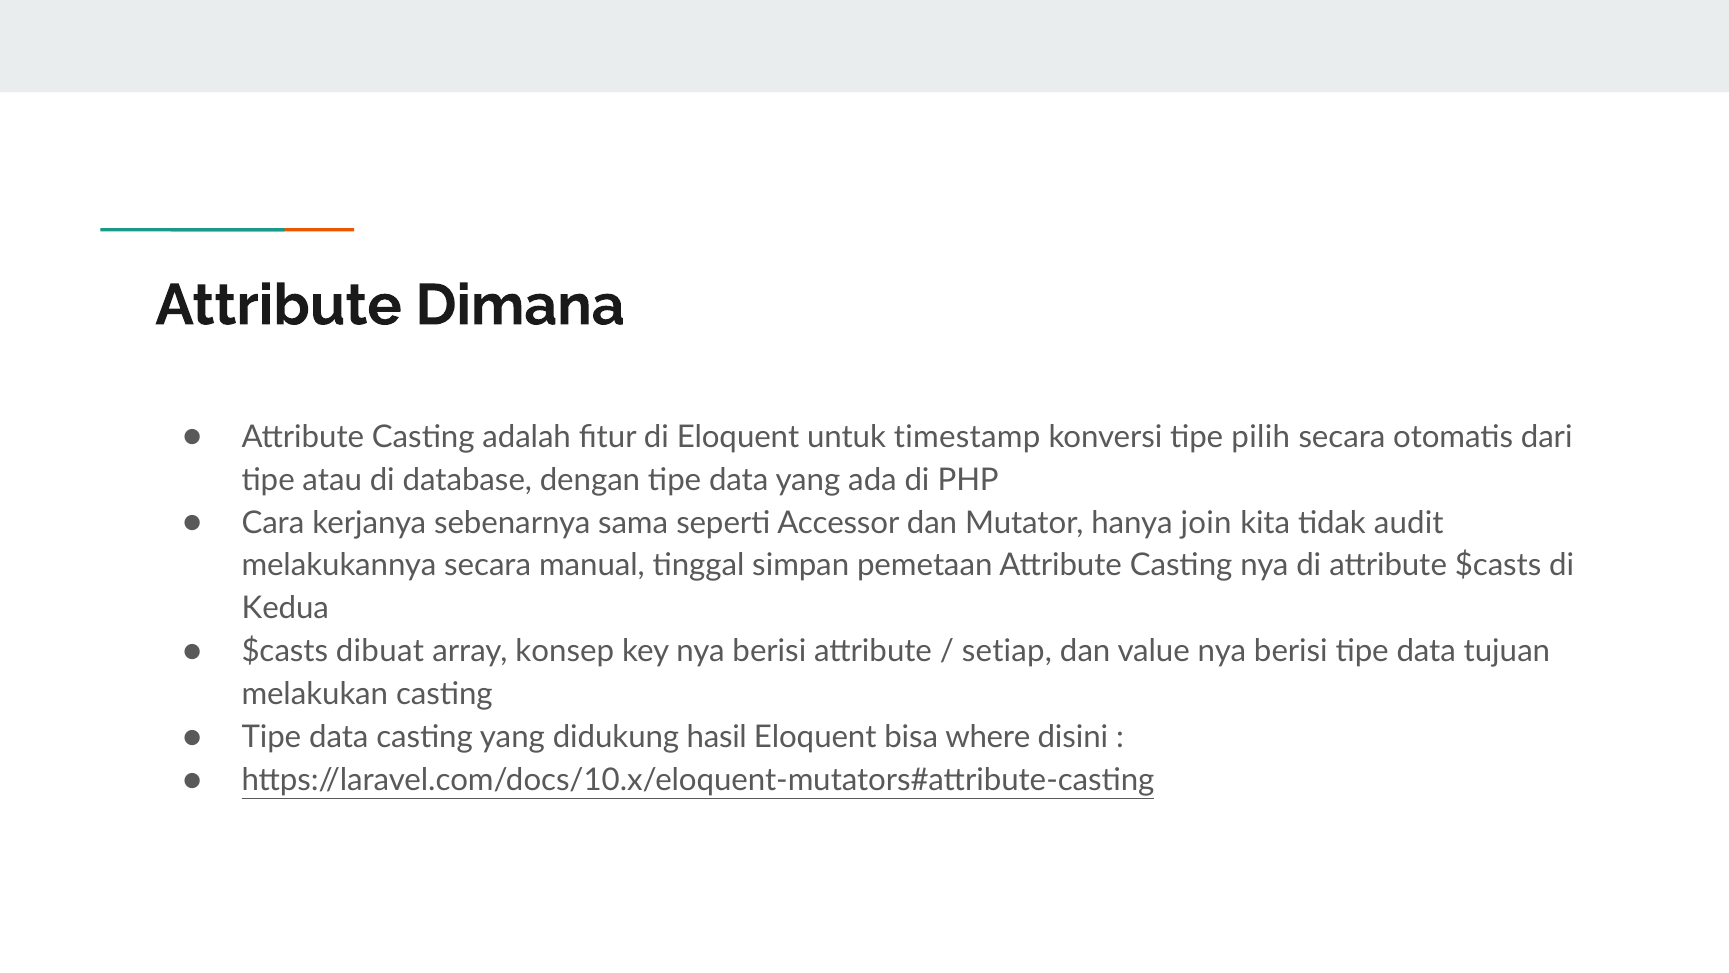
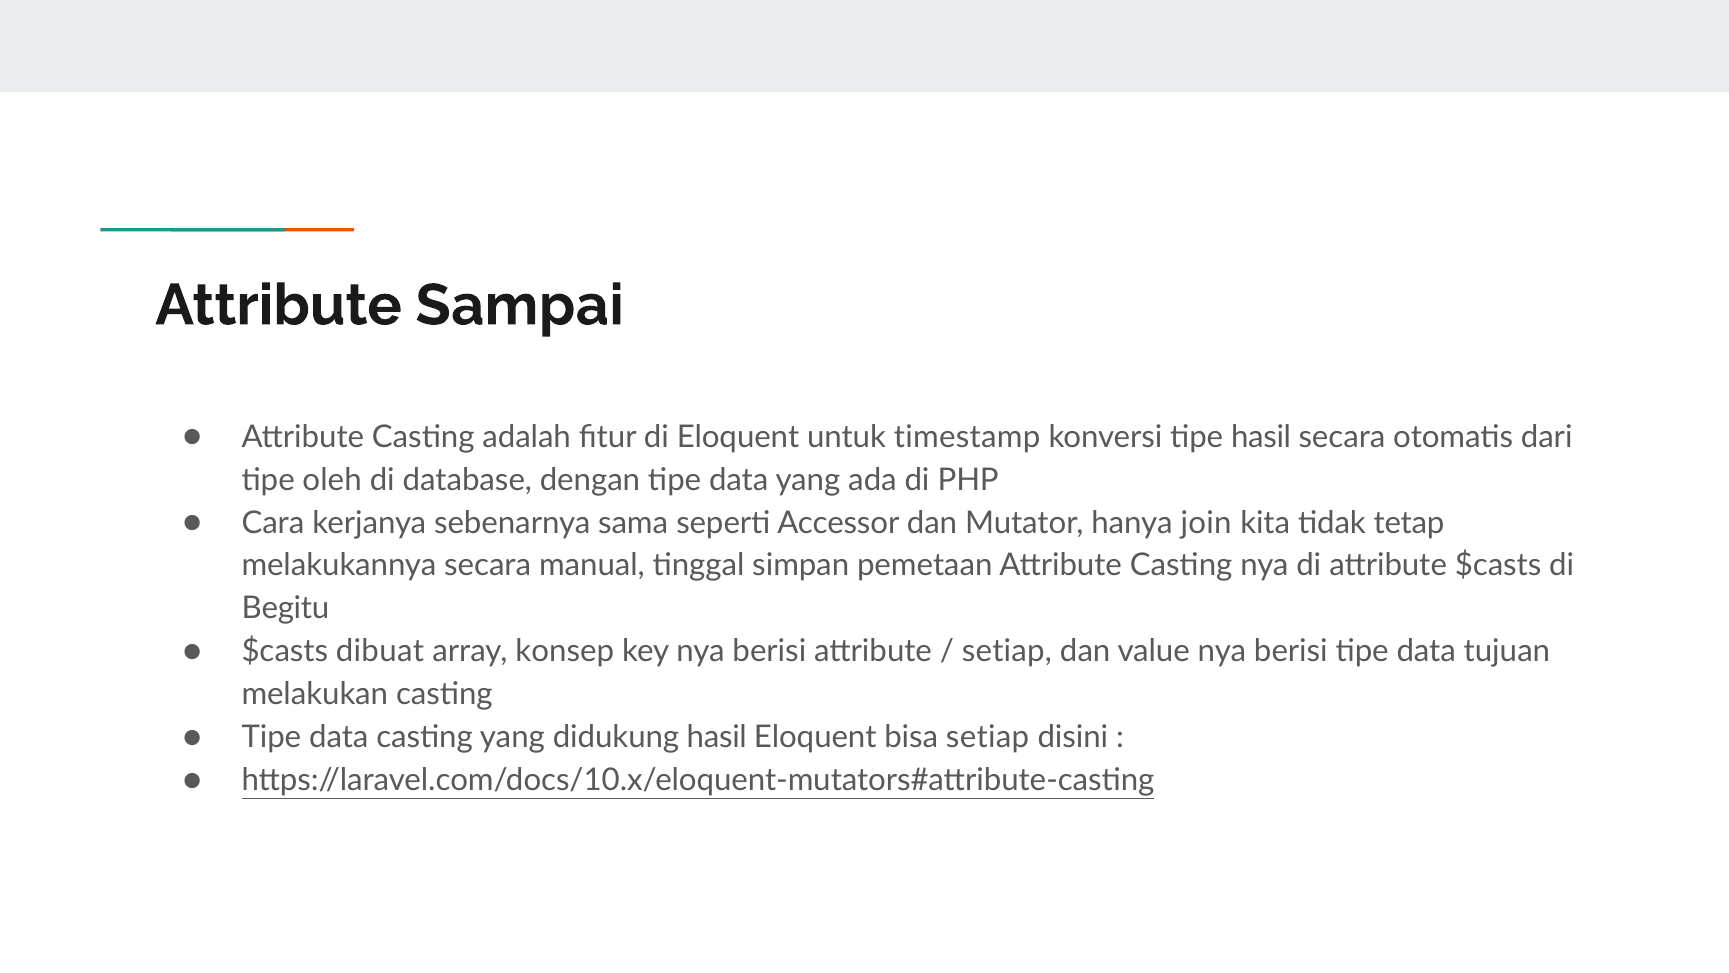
Dimana: Dimana -> Sampai
tipe pilih: pilih -> hasil
atau: atau -> oleh
audit: audit -> tetap
Kedua: Kedua -> Begitu
bisa where: where -> setiap
